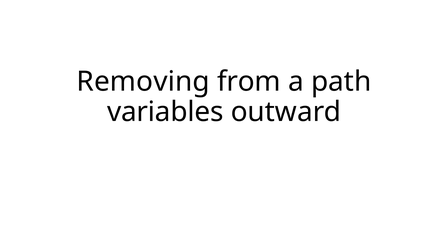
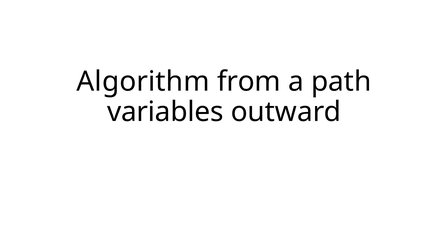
Removing: Removing -> Algorithm
